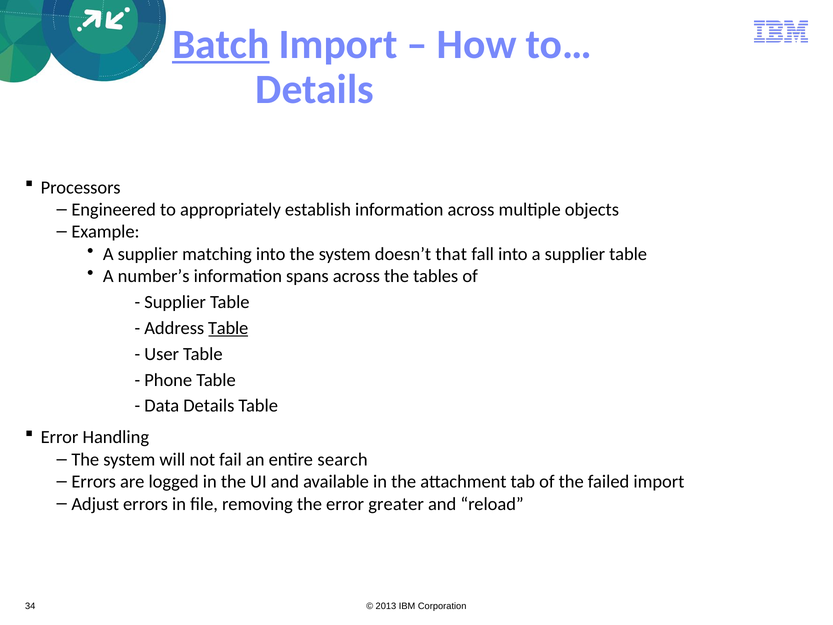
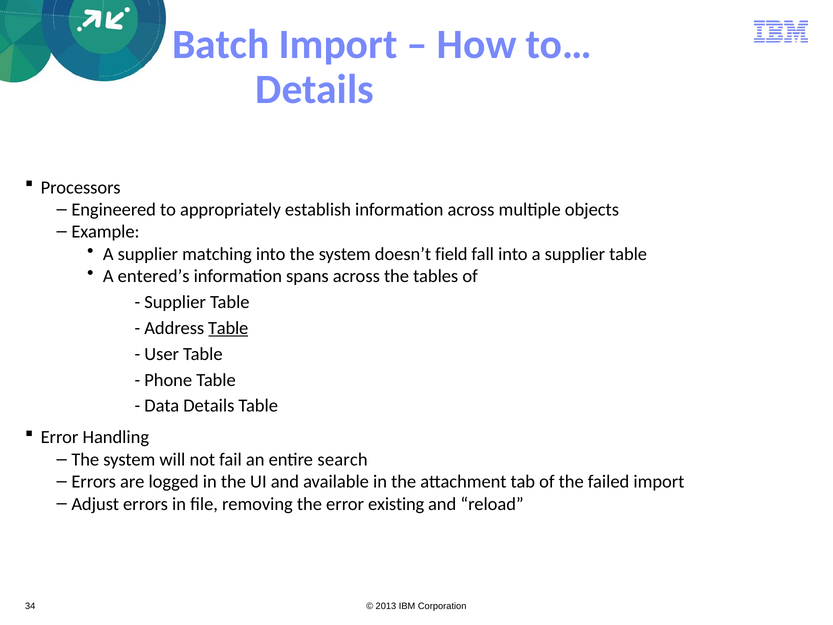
Batch underline: present -> none
that: that -> field
number’s: number’s -> entered’s
greater: greater -> existing
